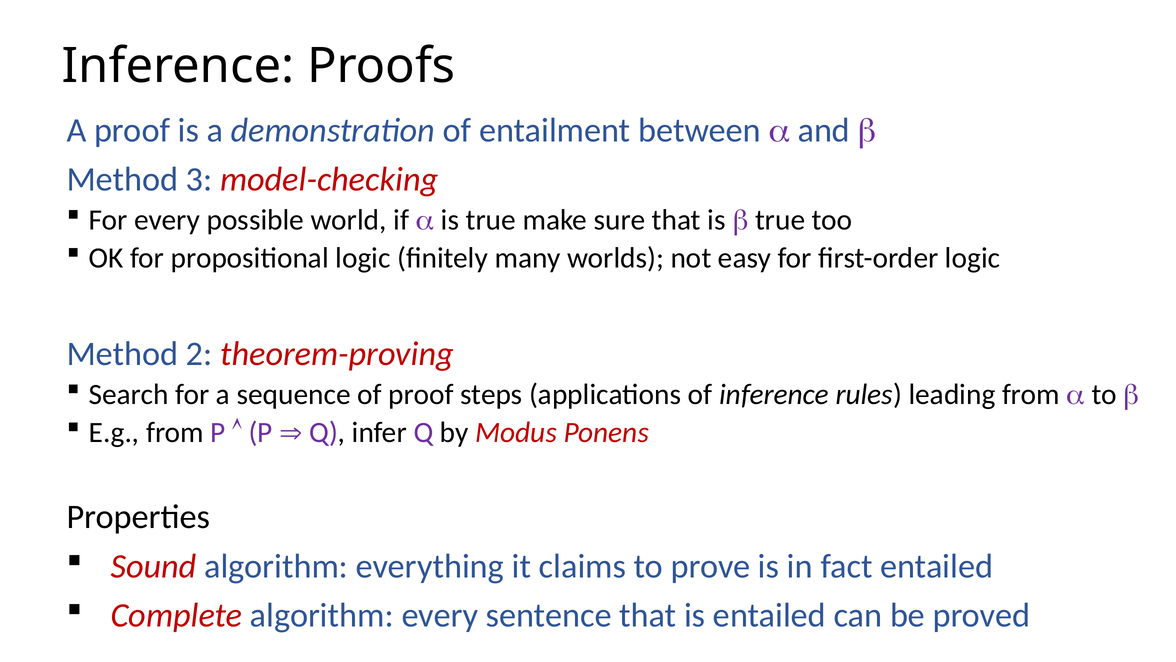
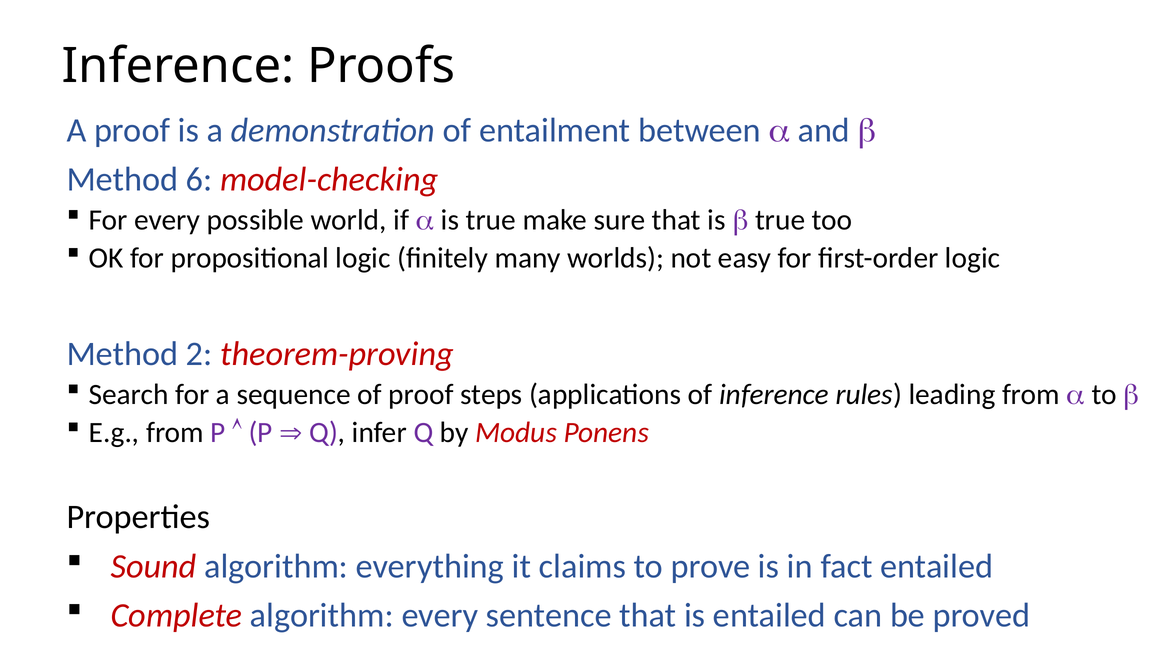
3: 3 -> 6
